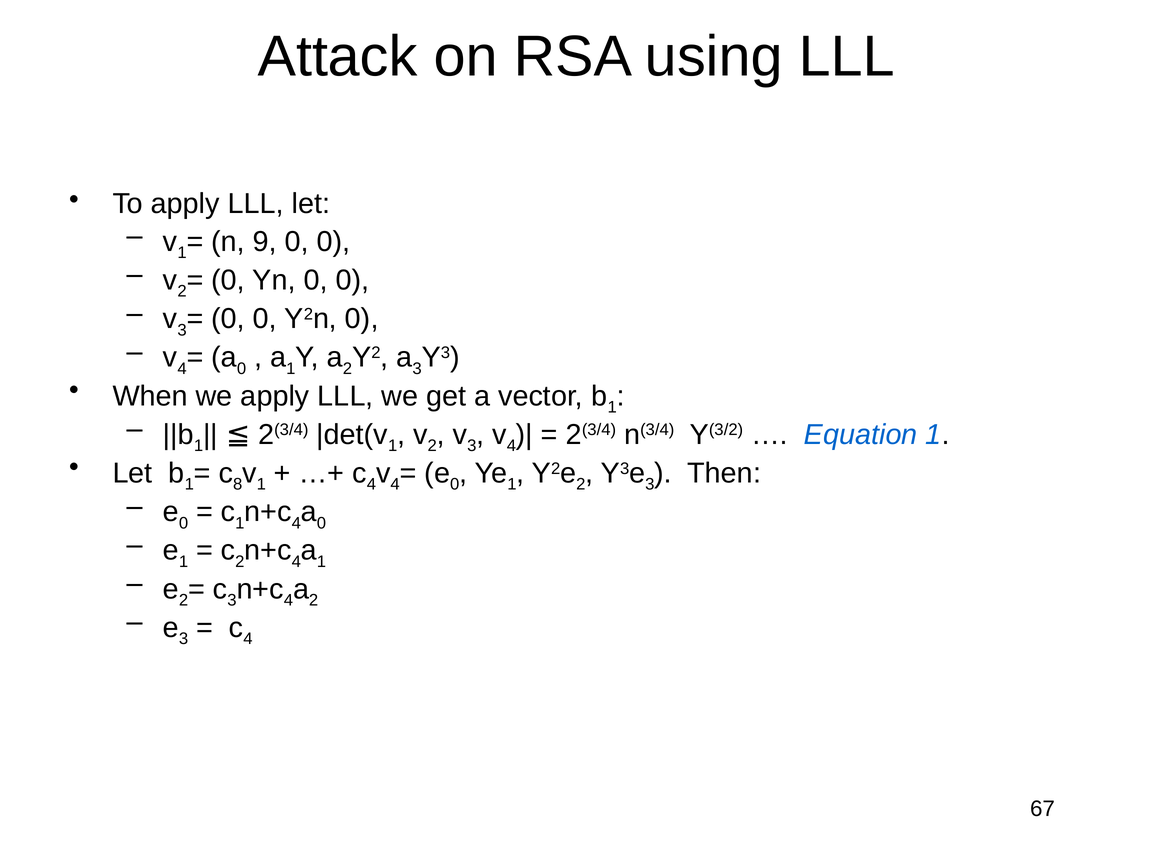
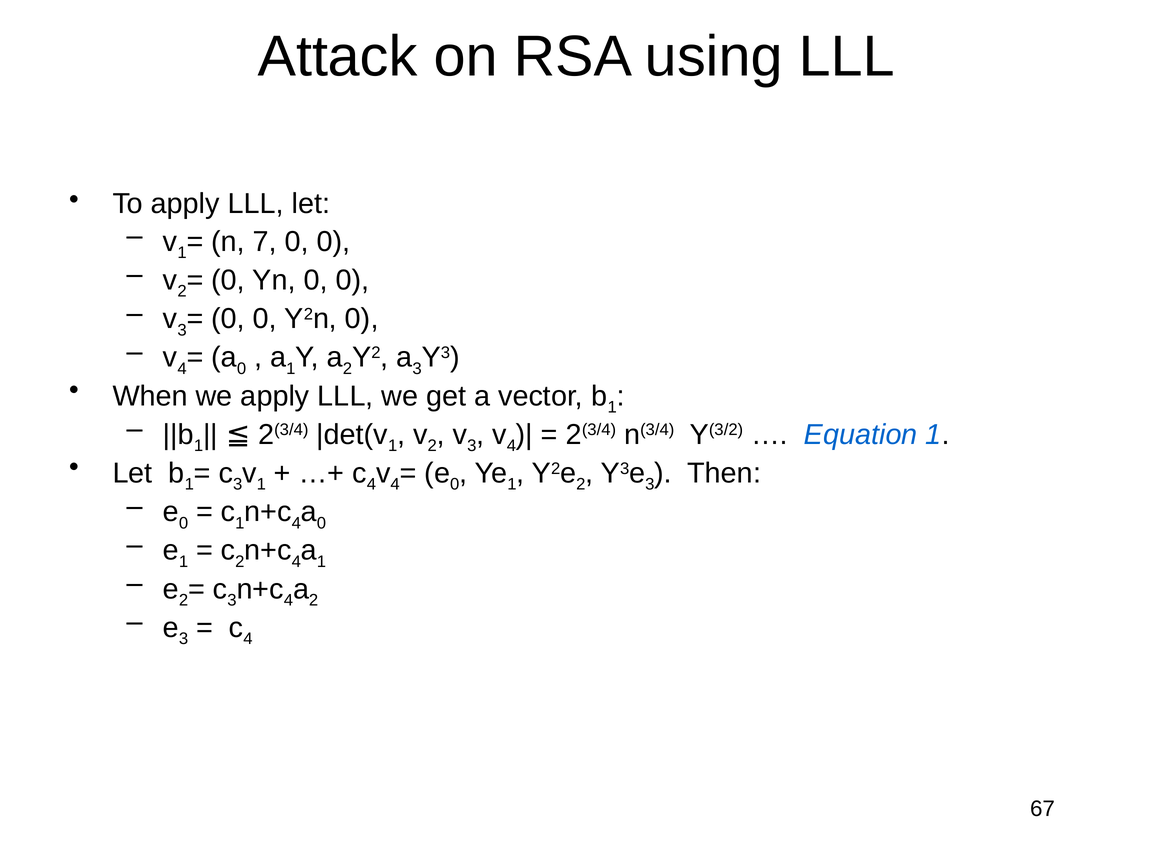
9: 9 -> 7
8 at (238, 484): 8 -> 3
